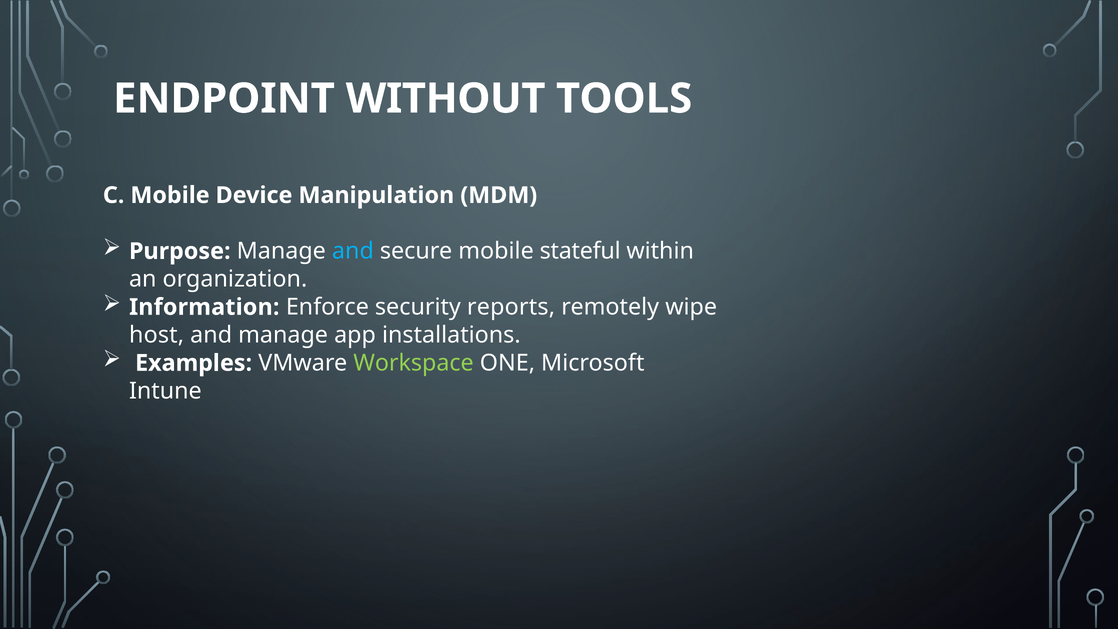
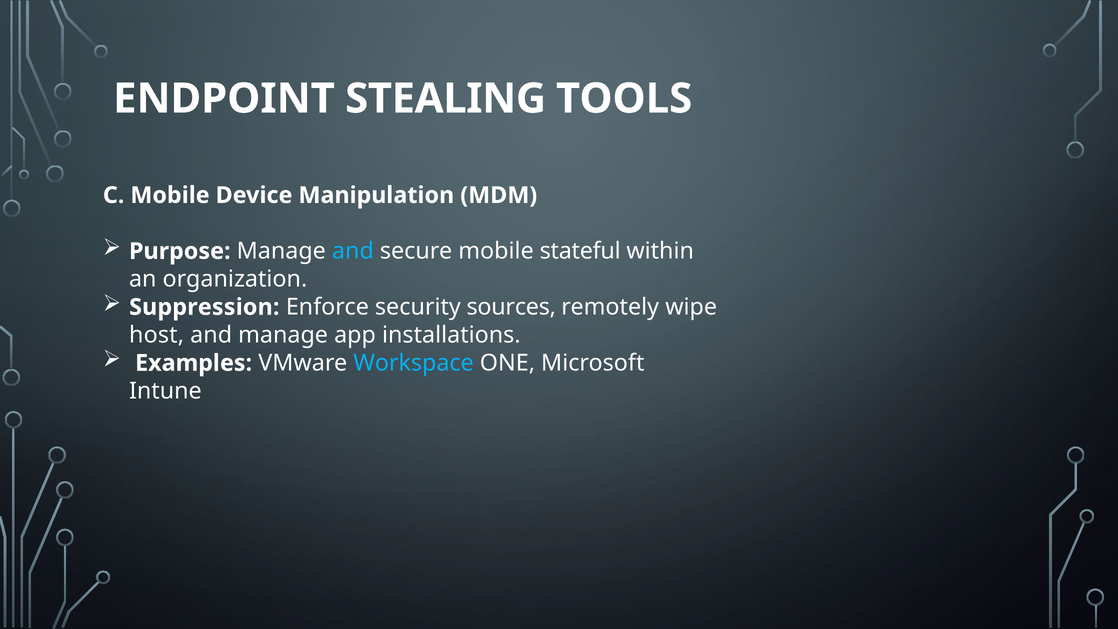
WITHOUT: WITHOUT -> STEALING
Information: Information -> Suppression
reports: reports -> sources
Workspace colour: light green -> light blue
